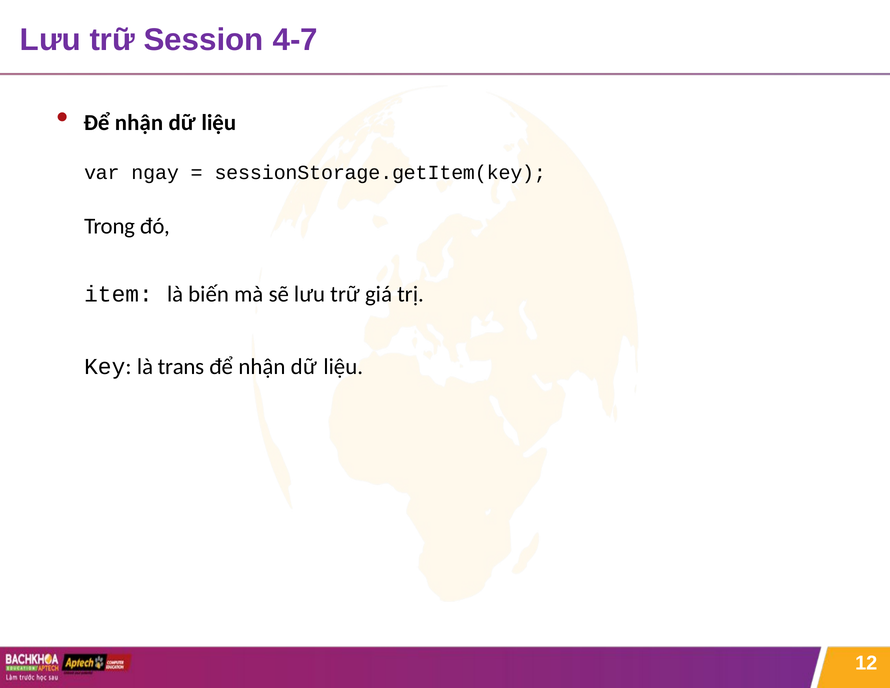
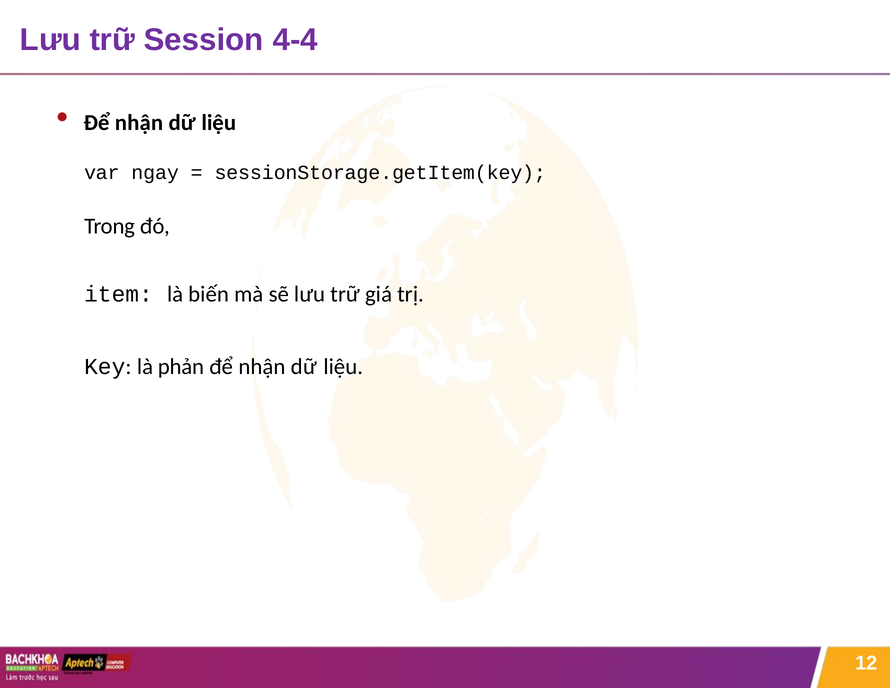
4-7: 4-7 -> 4-4
trans: trans -> phản
